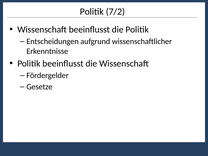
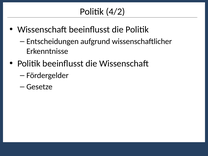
7/2: 7/2 -> 4/2
